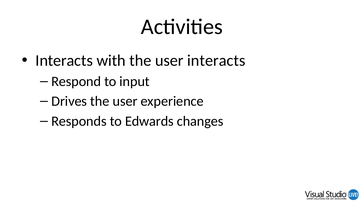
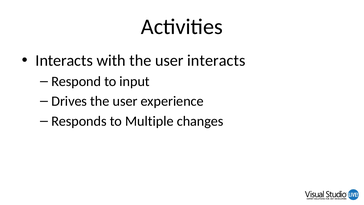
Edwards: Edwards -> Multiple
